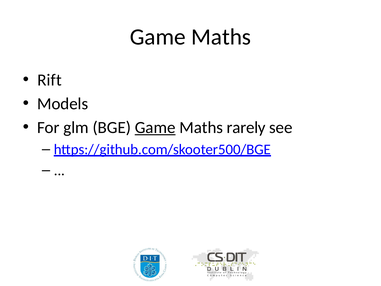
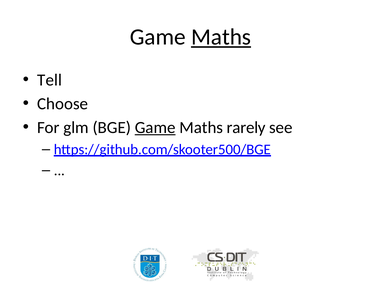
Maths at (221, 37) underline: none -> present
Rift: Rift -> Tell
Models: Models -> Choose
